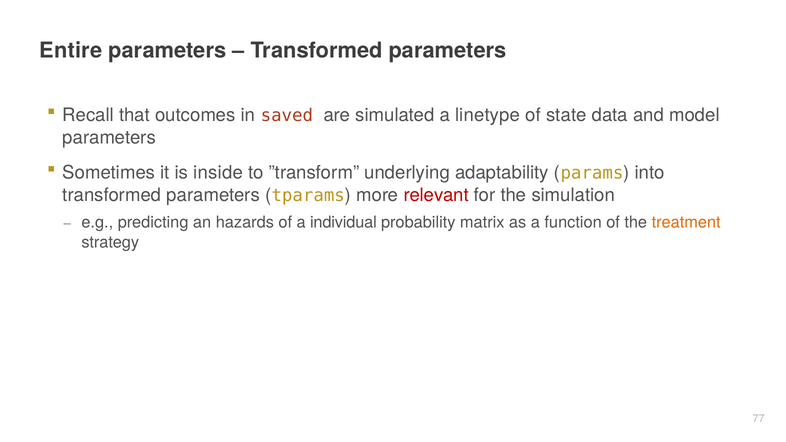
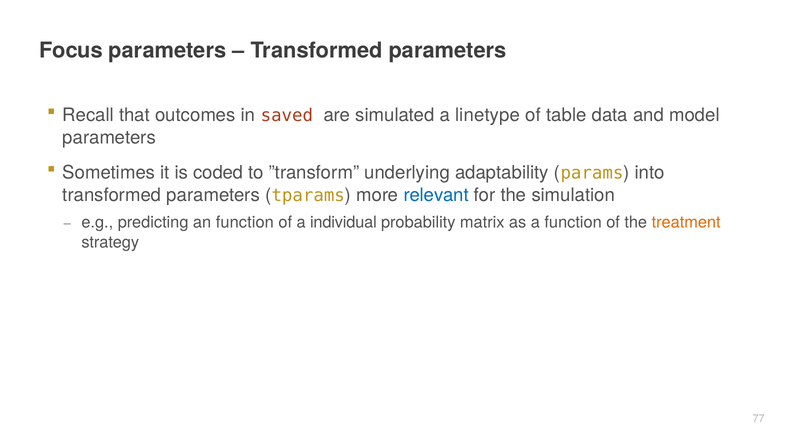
Entire: Entire -> Focus
state: state -> table
inside: inside -> coded
relevant colour: red -> blue
an hazards: hazards -> function
